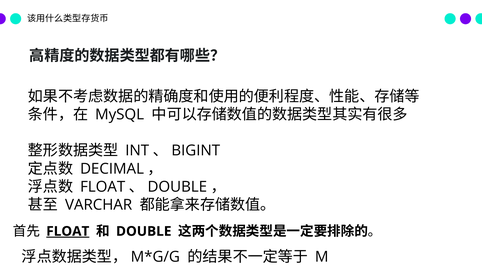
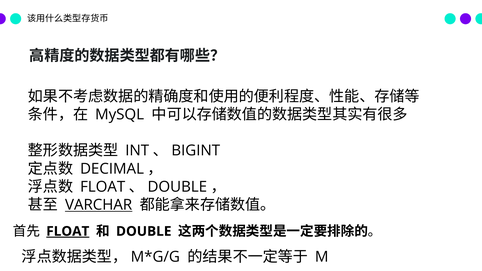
VARCHAR underline: none -> present
